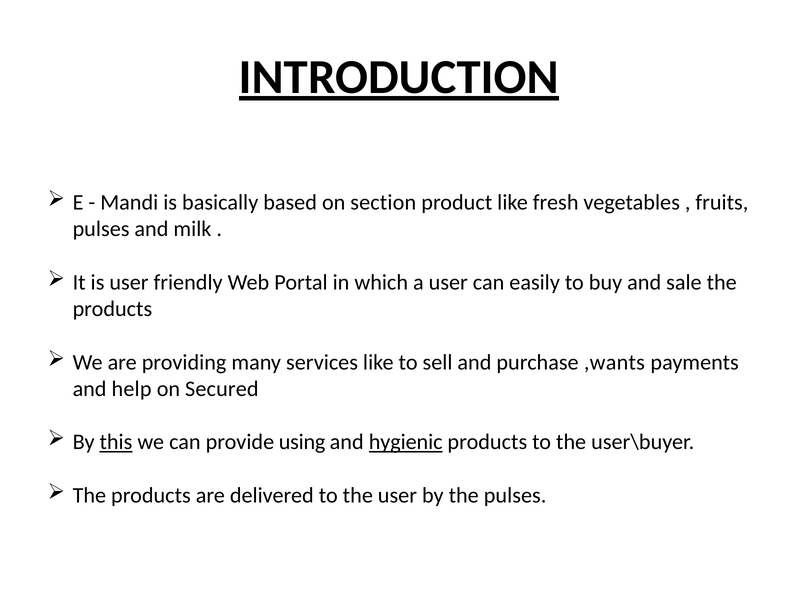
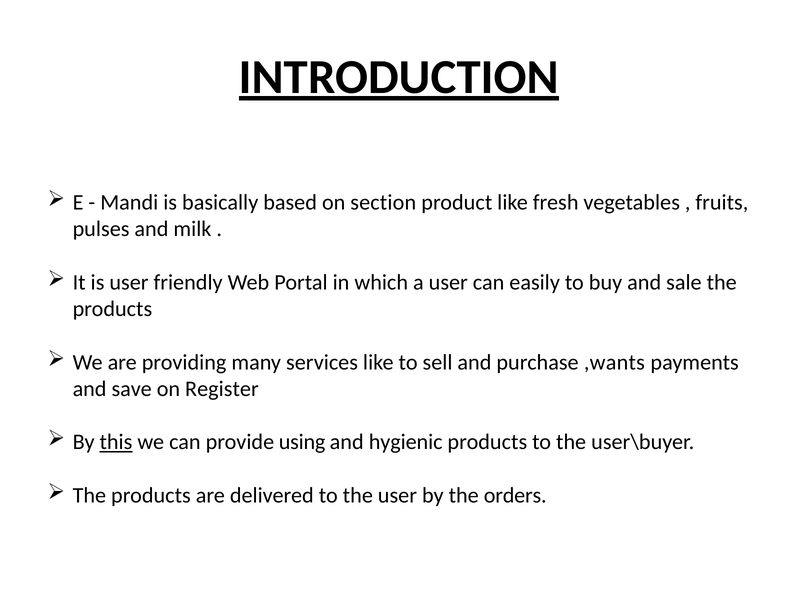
help: help -> save
Secured: Secured -> Register
hygienic underline: present -> none
the pulses: pulses -> orders
